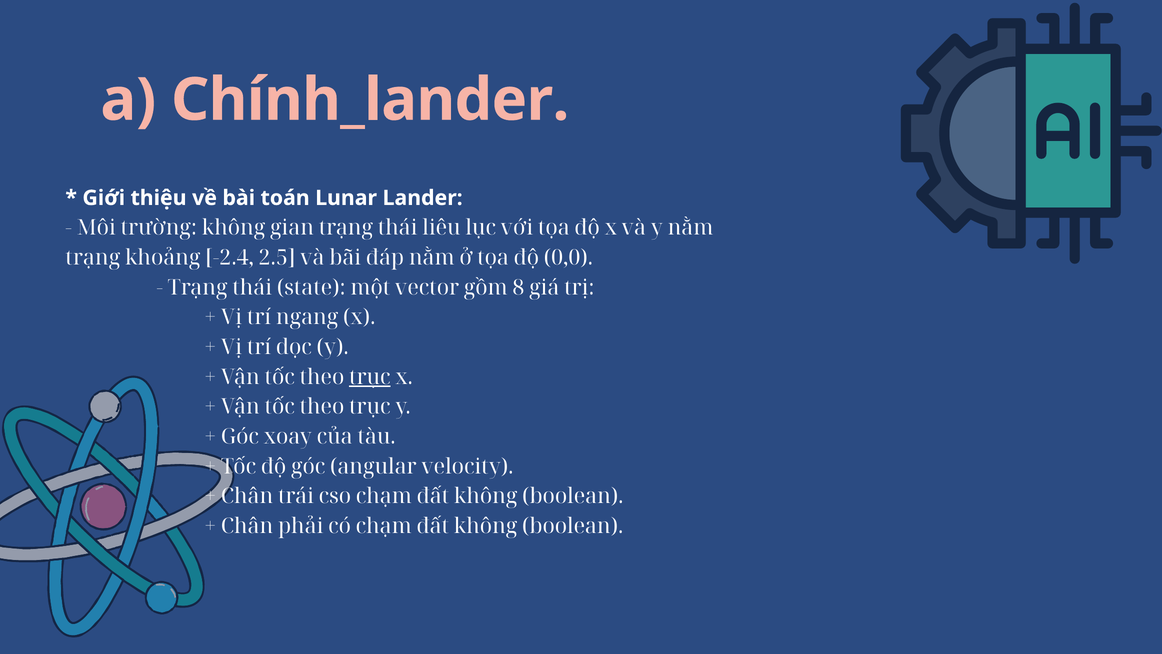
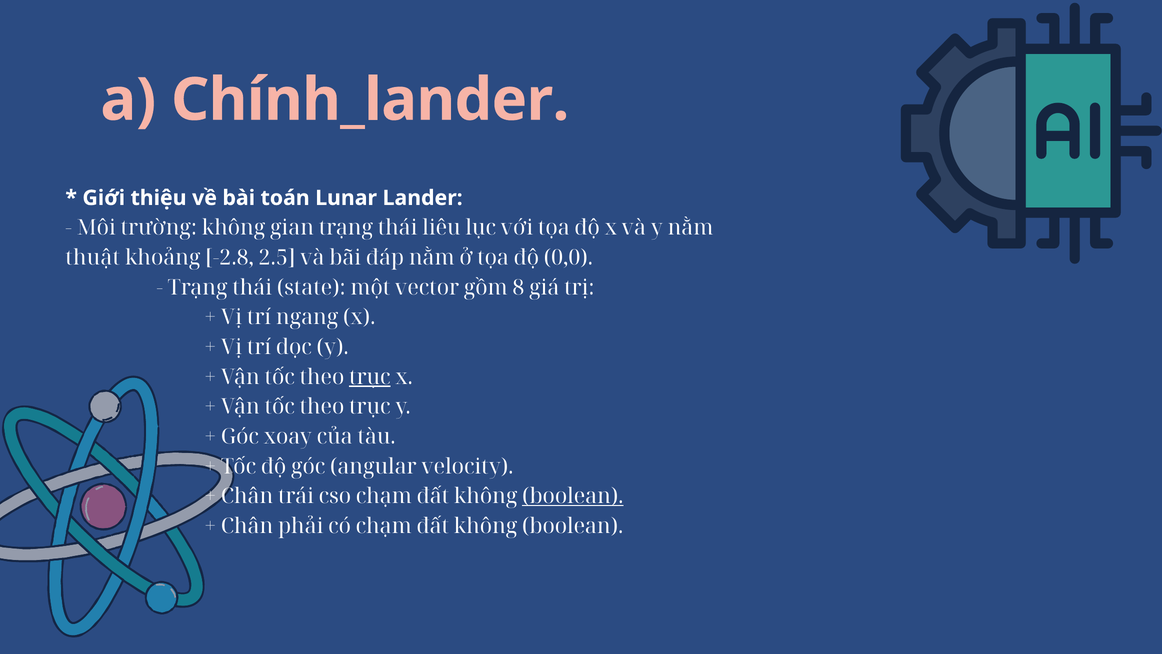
trạng at (93, 258): trạng -> thuật
-2.4: -2.4 -> -2.8
boolean at (573, 496) underline: none -> present
